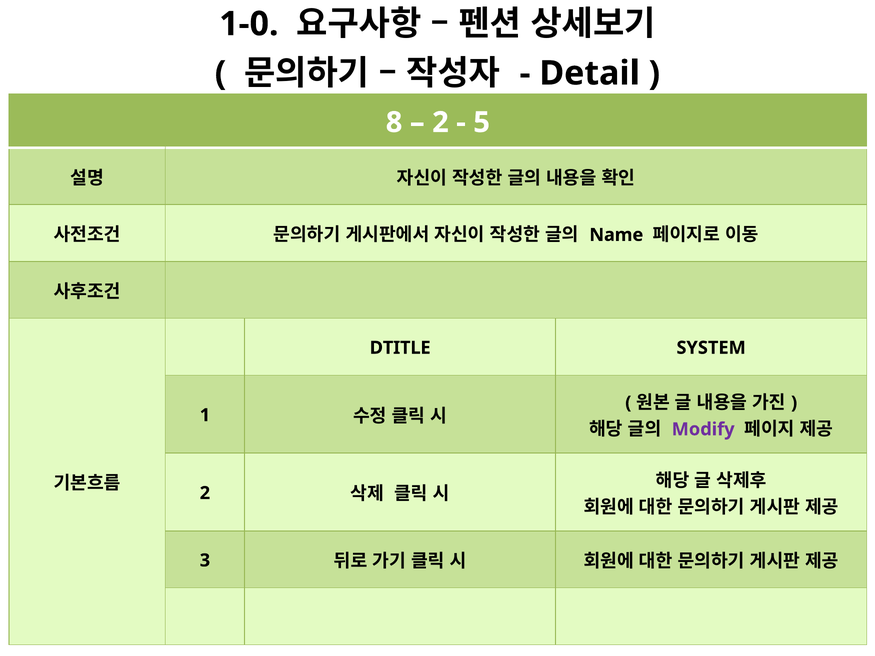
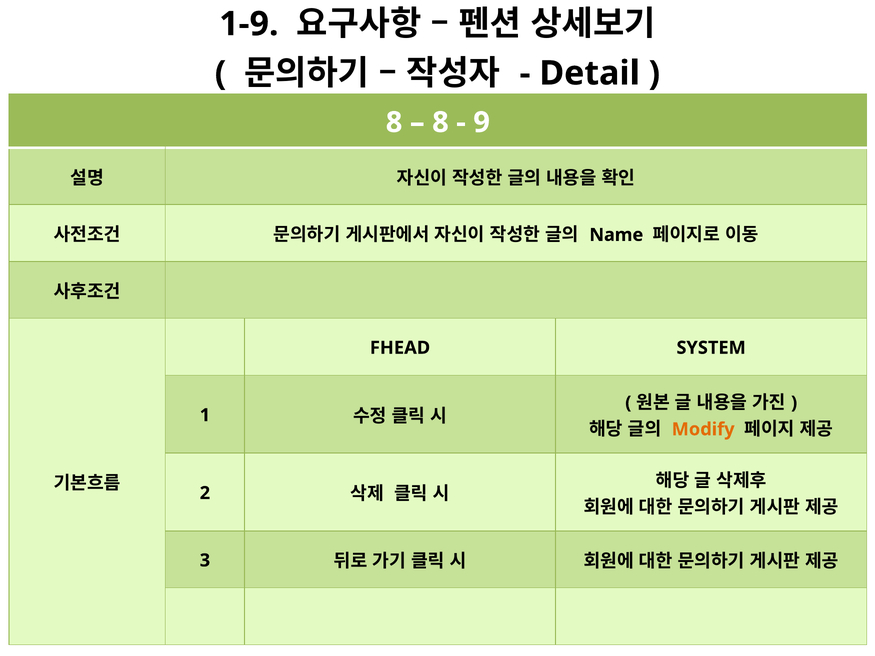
1-0: 1-0 -> 1-9
2 at (440, 122): 2 -> 8
5: 5 -> 9
DTITLE: DTITLE -> FHEAD
Modify colour: purple -> orange
